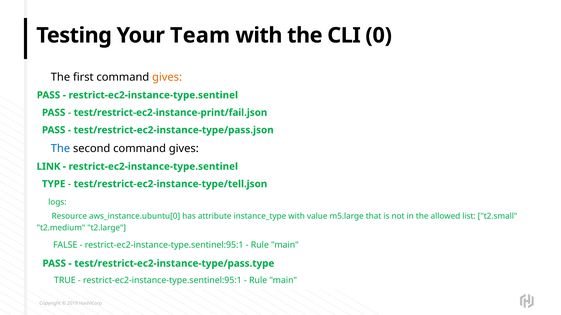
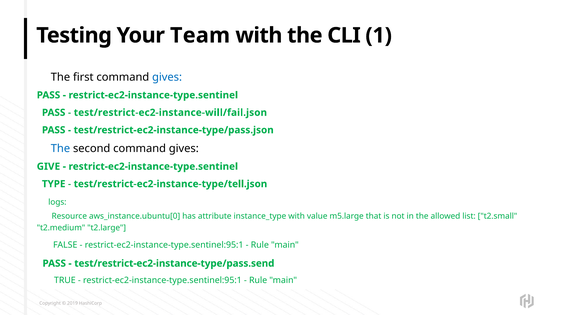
0: 0 -> 1
gives at (167, 77) colour: orange -> blue
test/restrict-ec2-instance-print/fail.json: test/restrict-ec2-instance-print/fail.json -> test/restrict-ec2-instance-will/fail.json
LINK: LINK -> GIVE
test/restrict-ec2-instance-type/pass.type: test/restrict-ec2-instance-type/pass.type -> test/restrict-ec2-instance-type/pass.send
